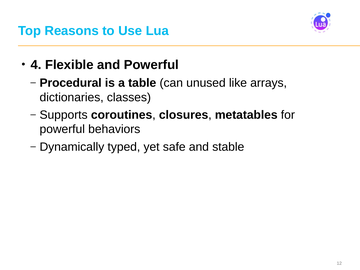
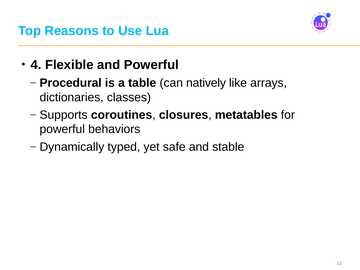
unused: unused -> natively
